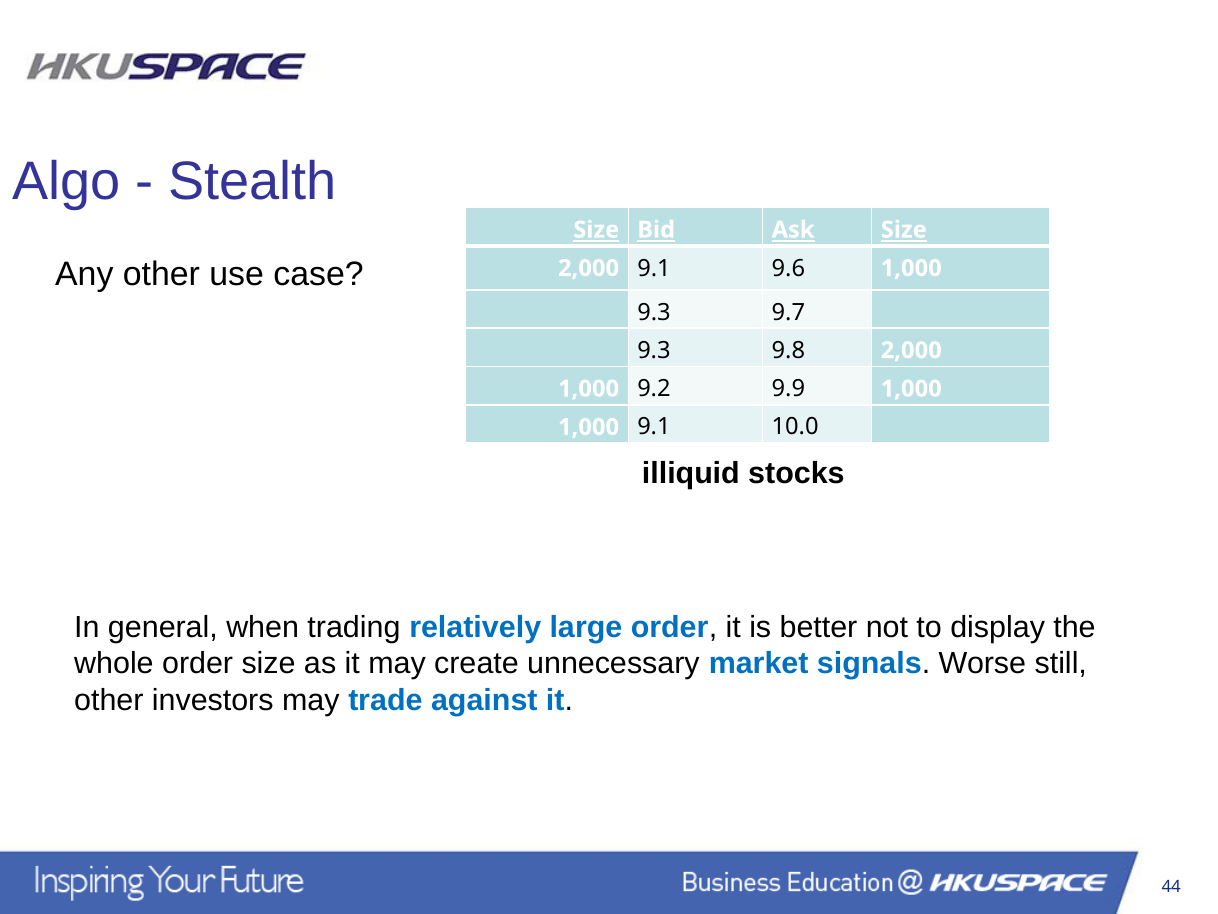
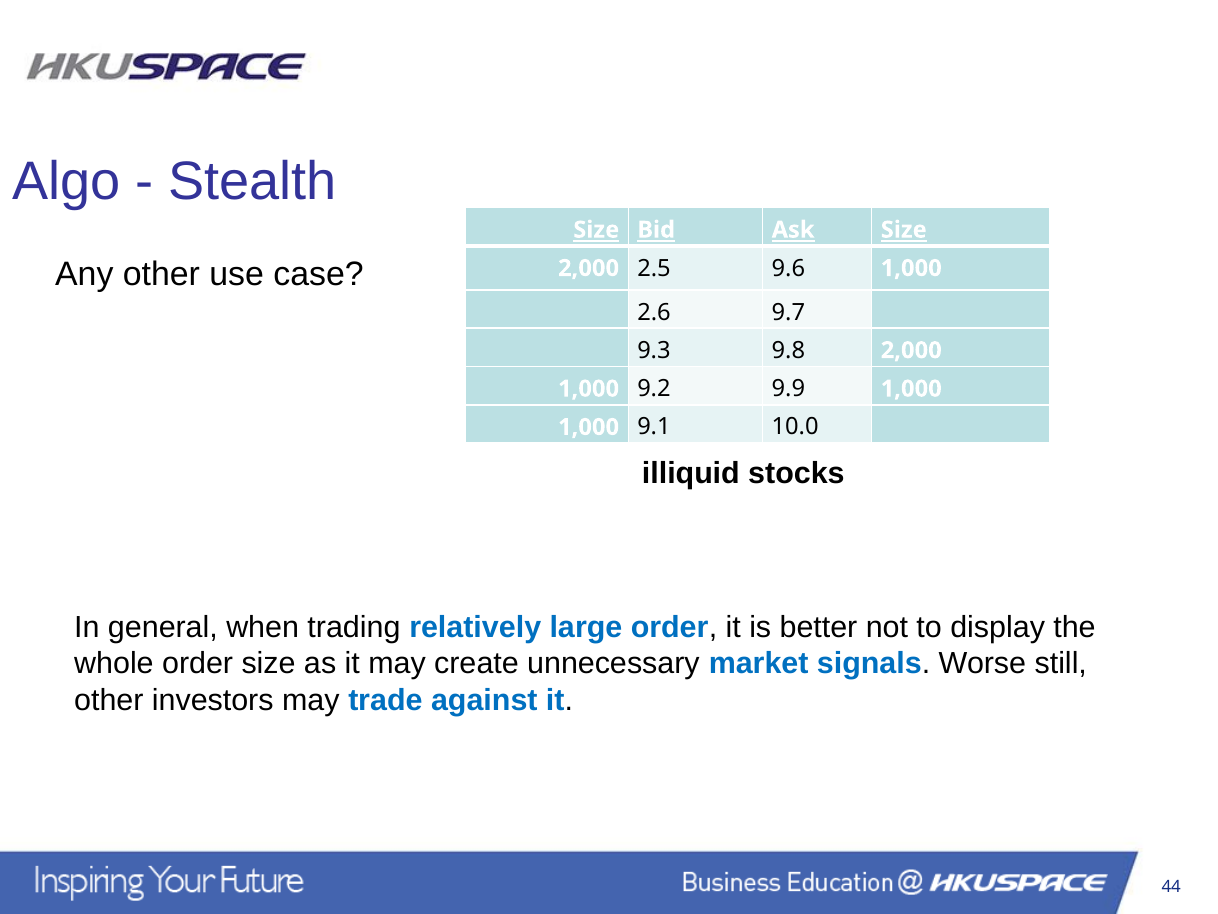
2,000 9.1: 9.1 -> 2.5
9.3 at (654, 312): 9.3 -> 2.6
